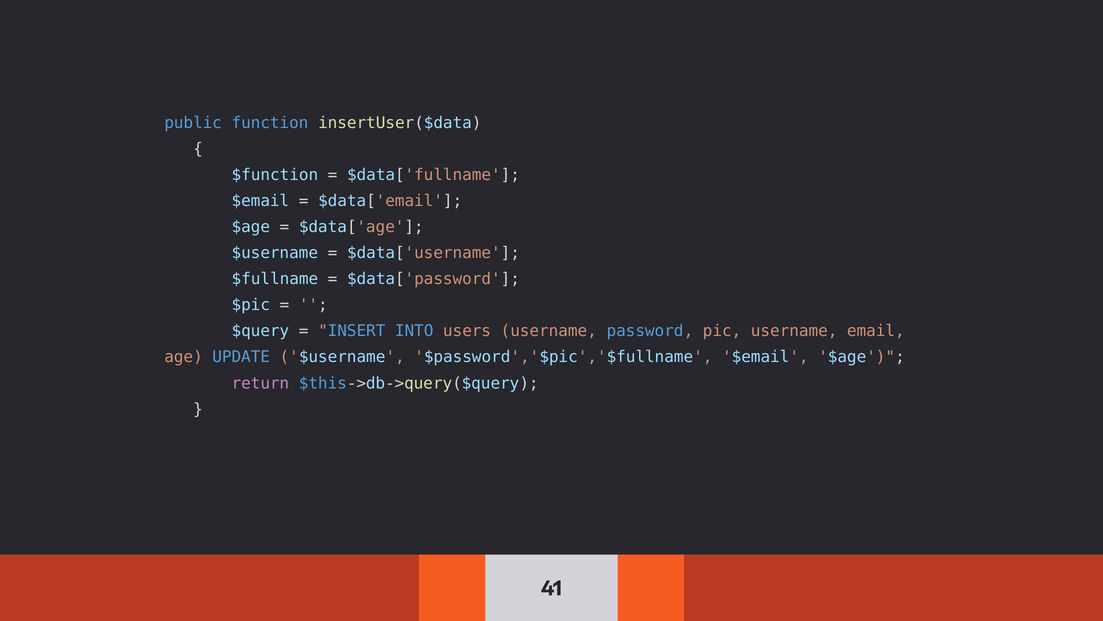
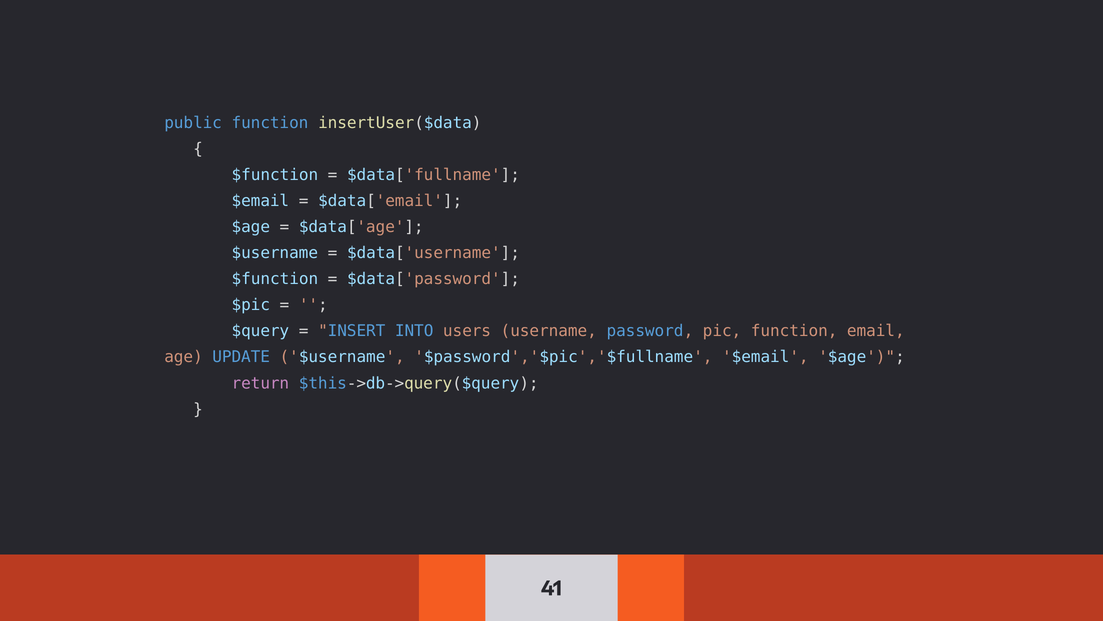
$fullname at (275, 279): $fullname -> $function
pic username: username -> function
